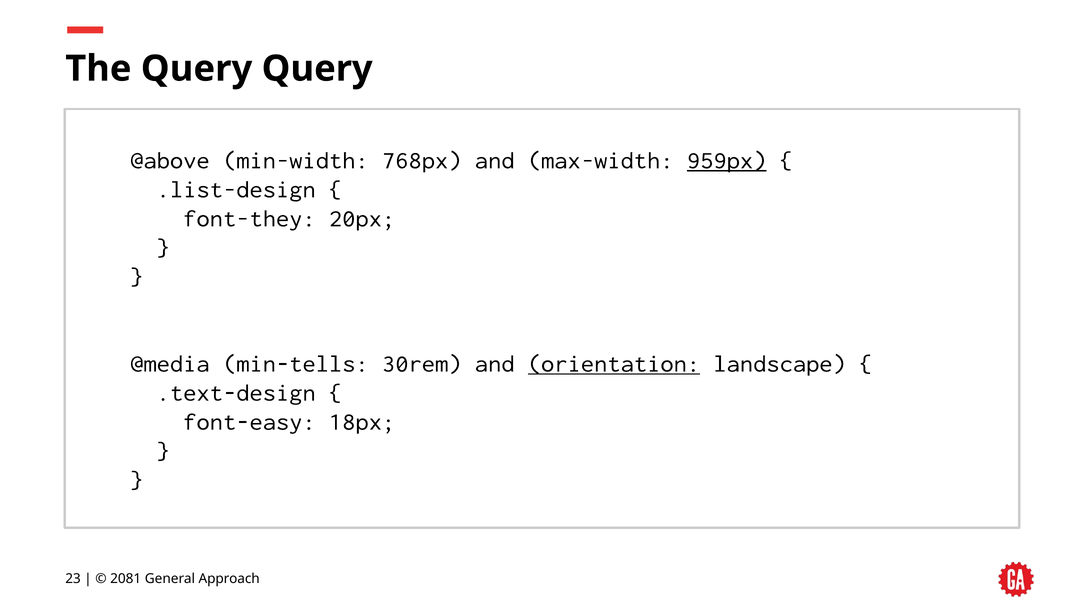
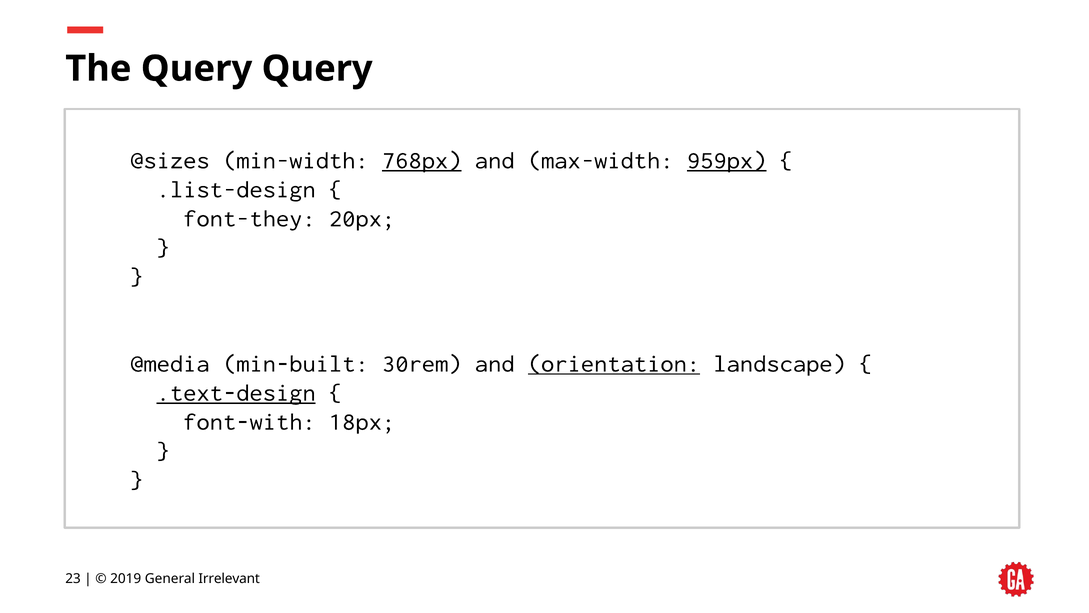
@above: @above -> @sizes
768px underline: none -> present
min-tells: min-tells -> min-built
.text-design underline: none -> present
font-easy: font-easy -> font-with
2081: 2081 -> 2019
Approach: Approach -> Irrelevant
